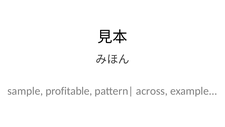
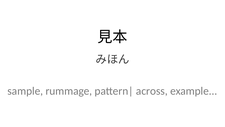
profitable: profitable -> rummage
